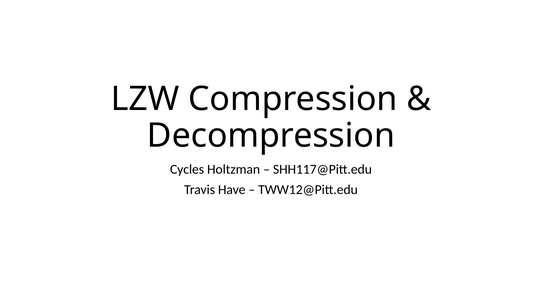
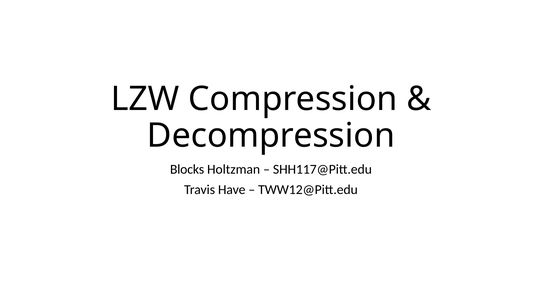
Cycles: Cycles -> Blocks
